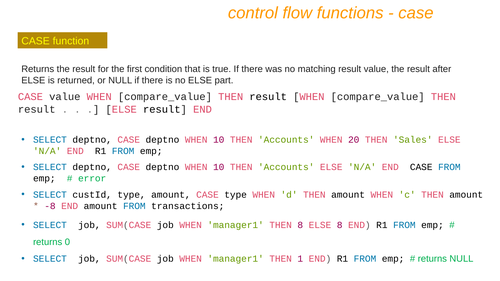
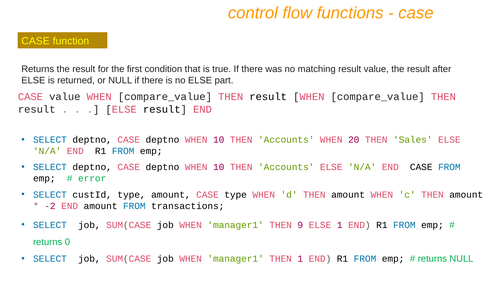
-8: -8 -> -2
THEN 8: 8 -> 9
ELSE 8: 8 -> 1
